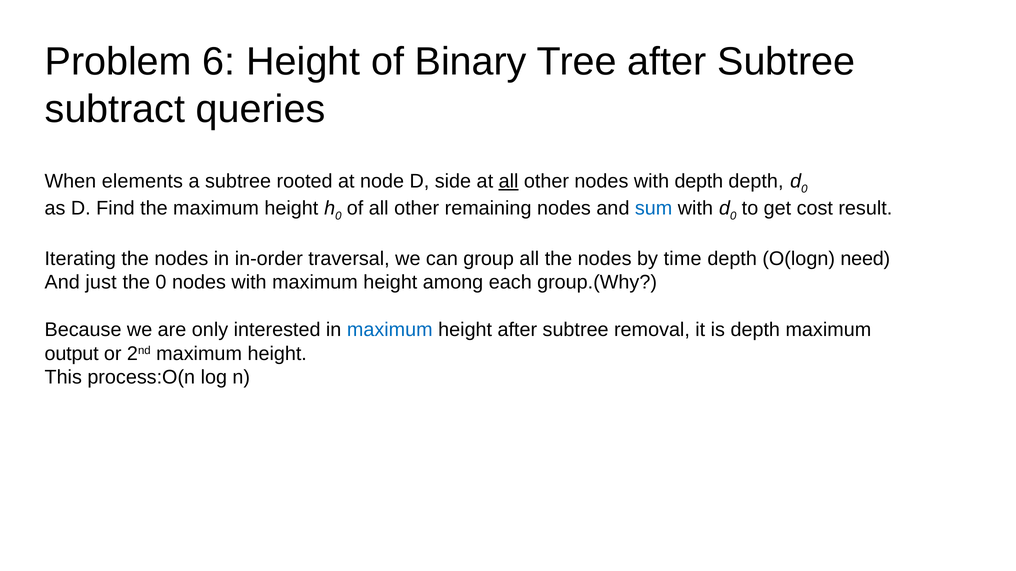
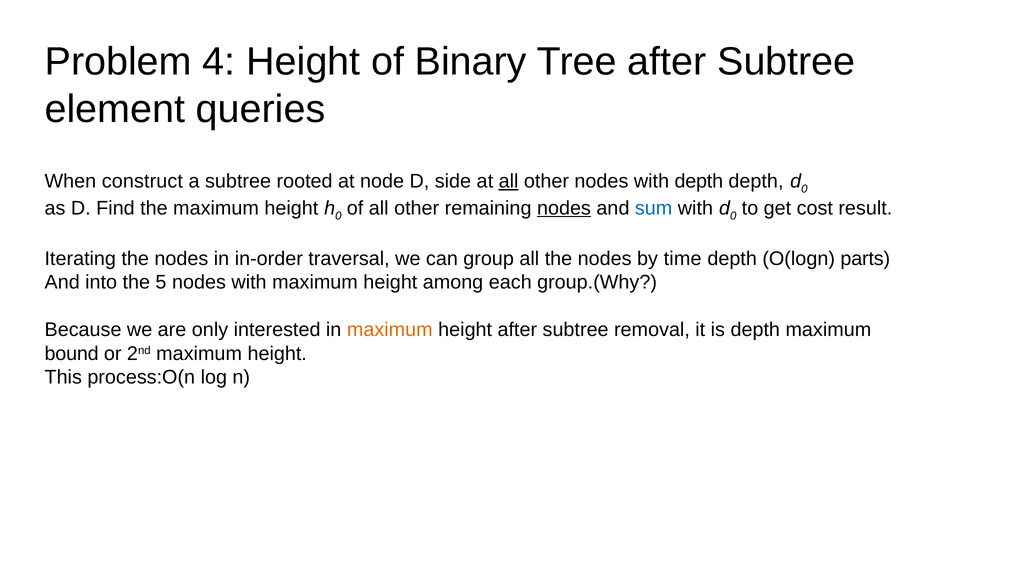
6: 6 -> 4
subtract: subtract -> element
elements: elements -> construct
nodes at (564, 208) underline: none -> present
need: need -> parts
just: just -> into
the 0: 0 -> 5
maximum at (390, 330) colour: blue -> orange
output: output -> bound
